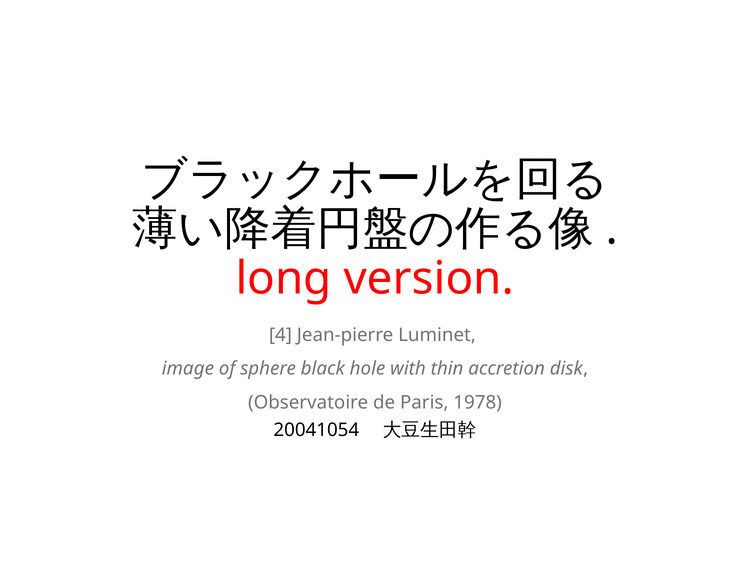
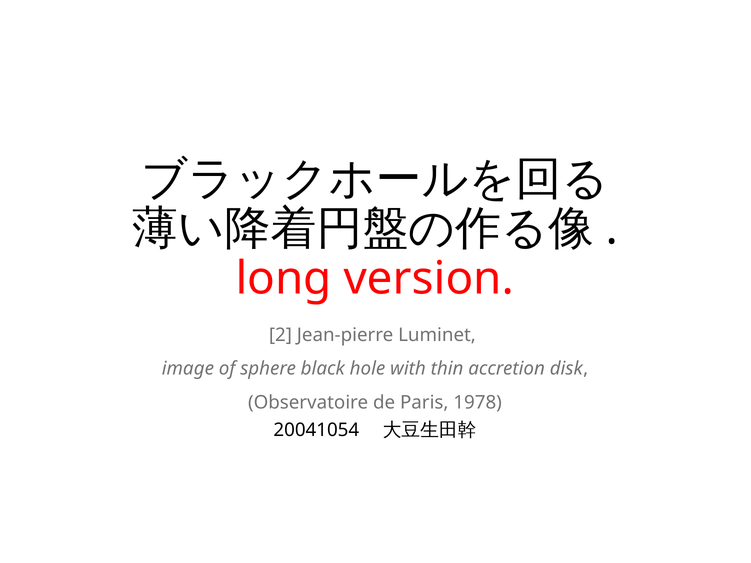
4: 4 -> 2
